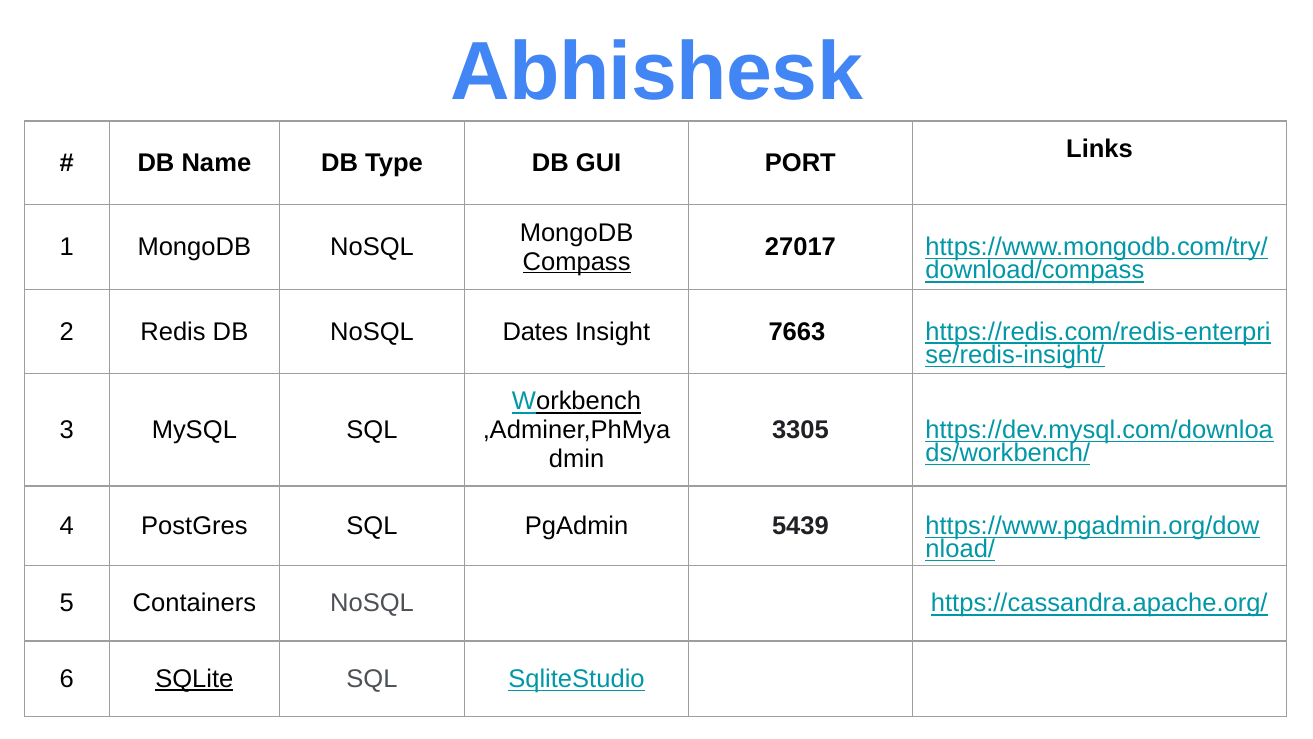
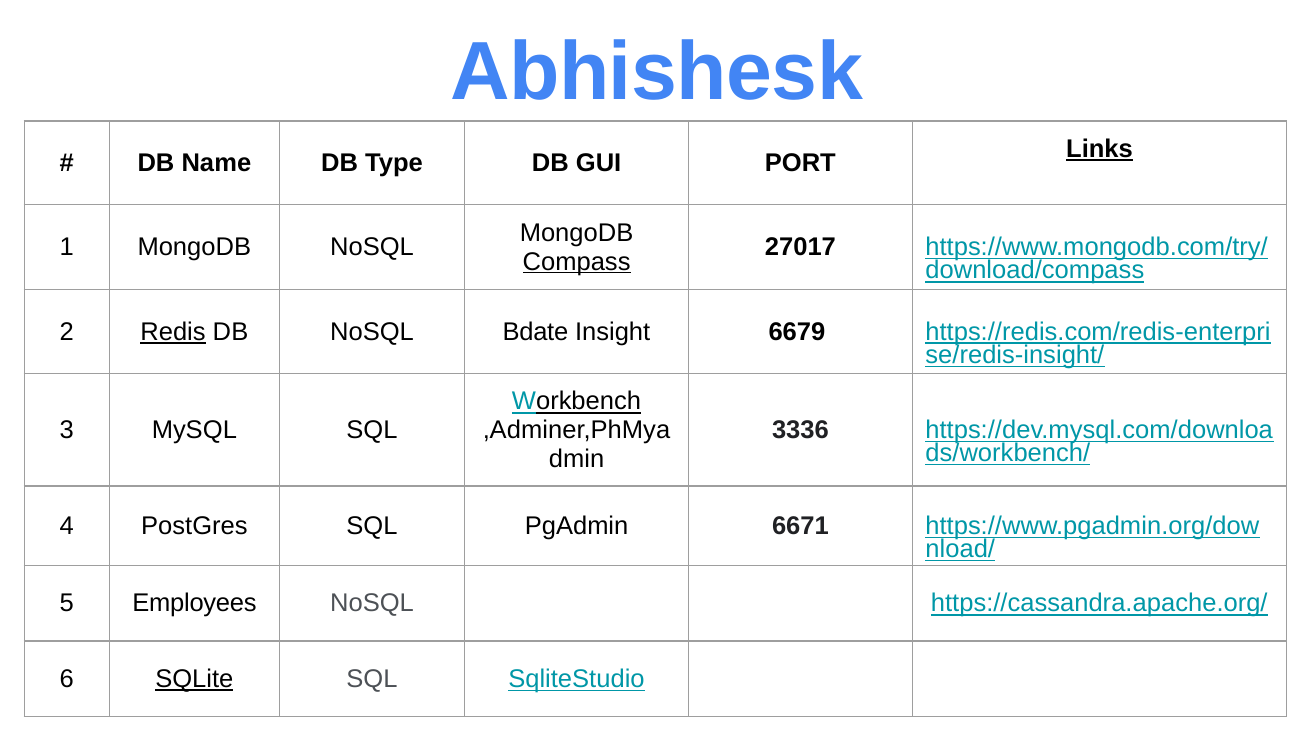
Links underline: none -> present
Redis underline: none -> present
Dates: Dates -> Bdate
7663: 7663 -> 6679
3305: 3305 -> 3336
5439: 5439 -> 6671
Containers: Containers -> Employees
